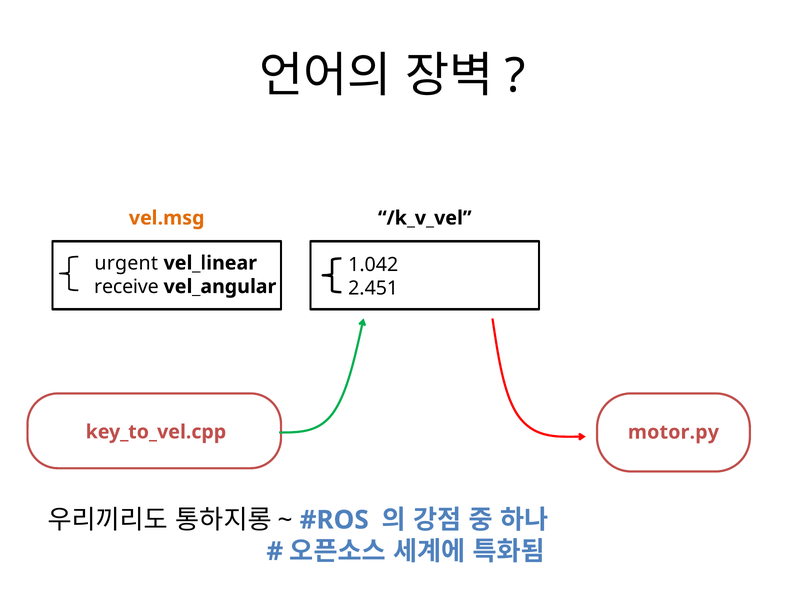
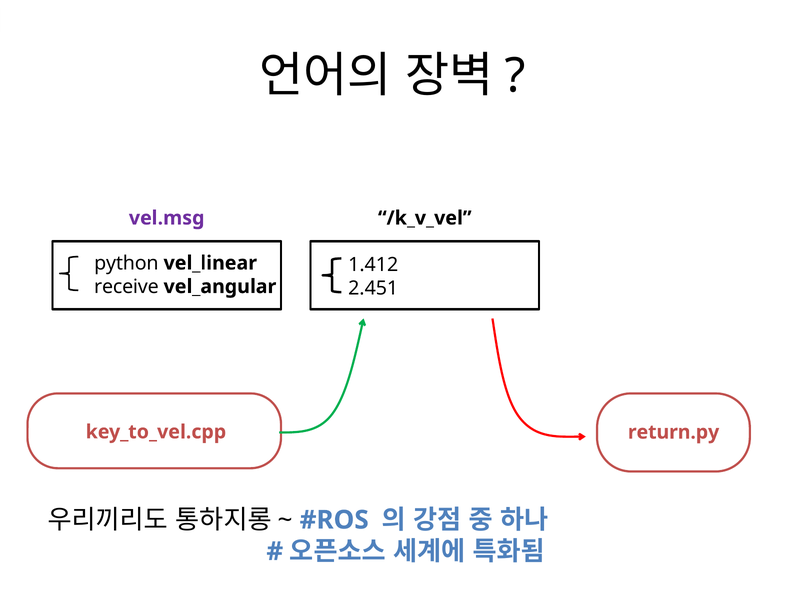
vel.msg colour: orange -> purple
urgent: urgent -> python
1.042: 1.042 -> 1.412
motor.py: motor.py -> return.py
